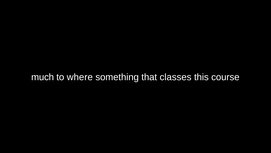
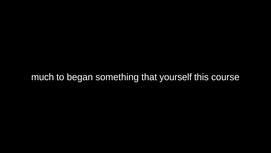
where: where -> began
classes: classes -> yourself
